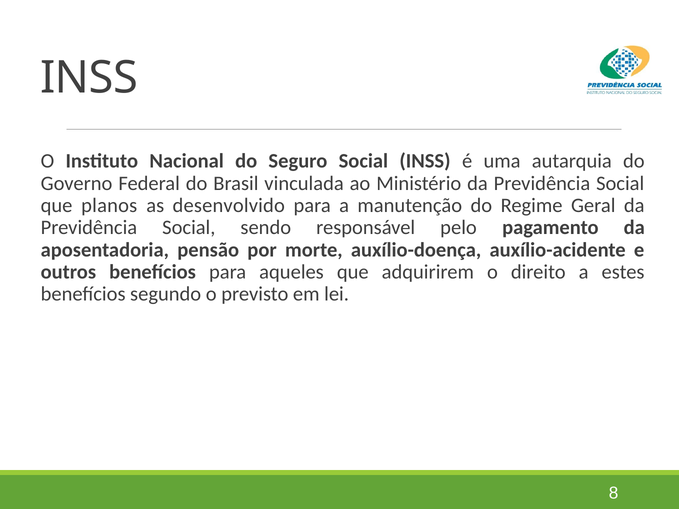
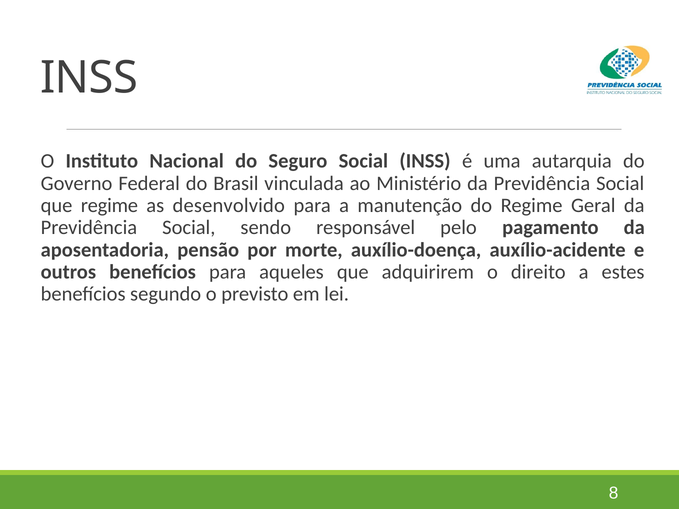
que planos: planos -> regime
